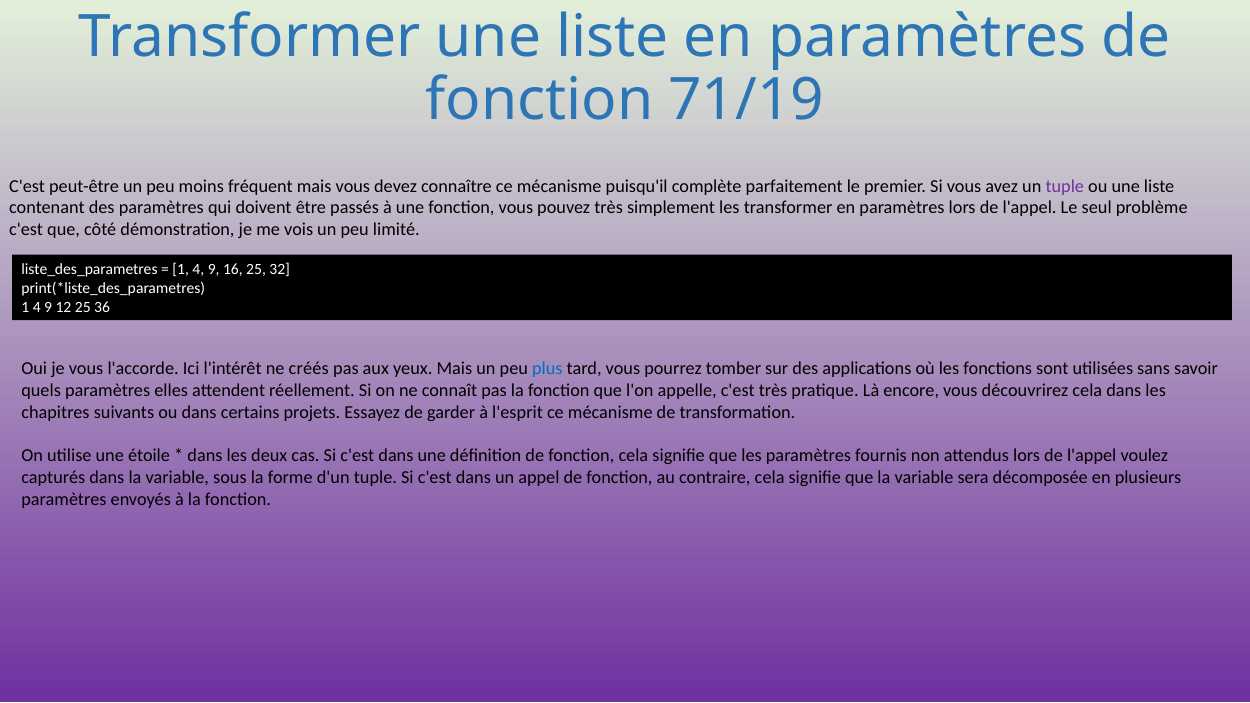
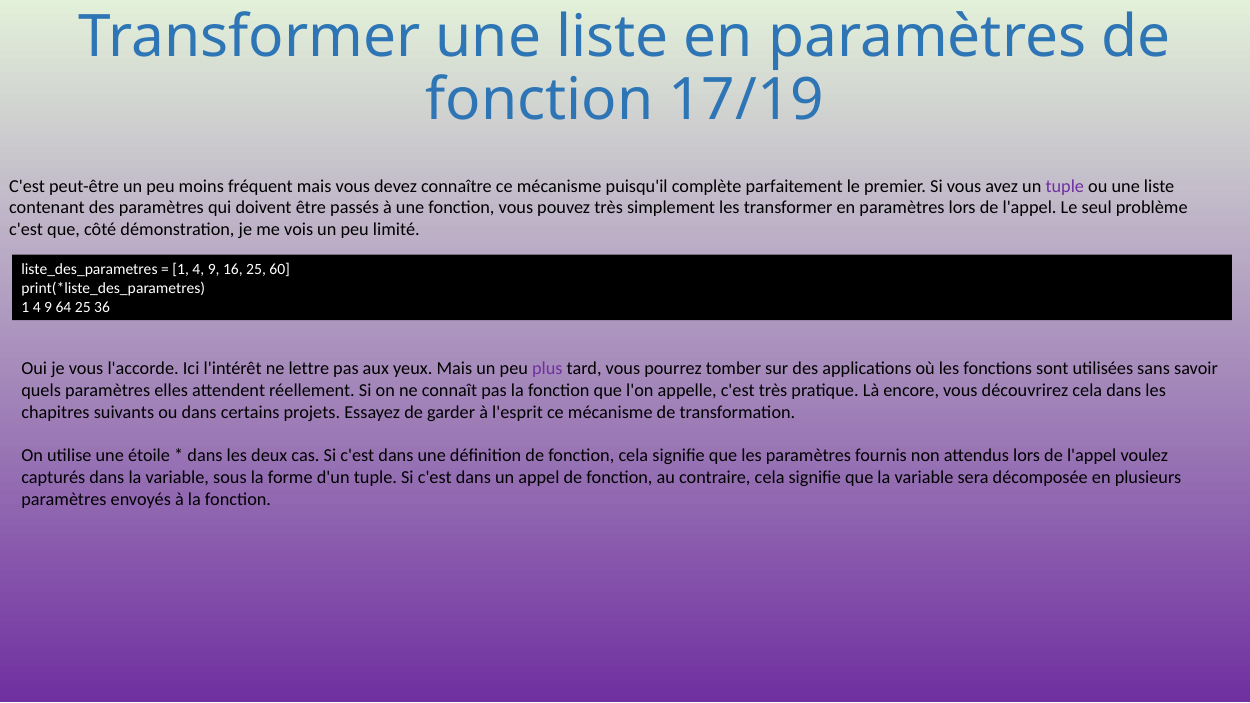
71/19: 71/19 -> 17/19
32: 32 -> 60
12: 12 -> 64
créés: créés -> lettre
plus colour: blue -> purple
